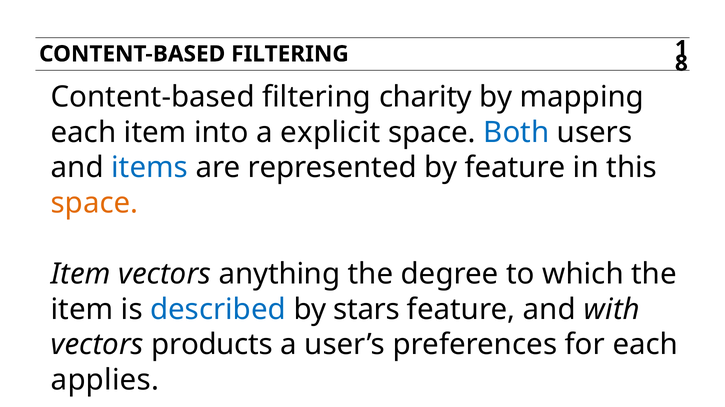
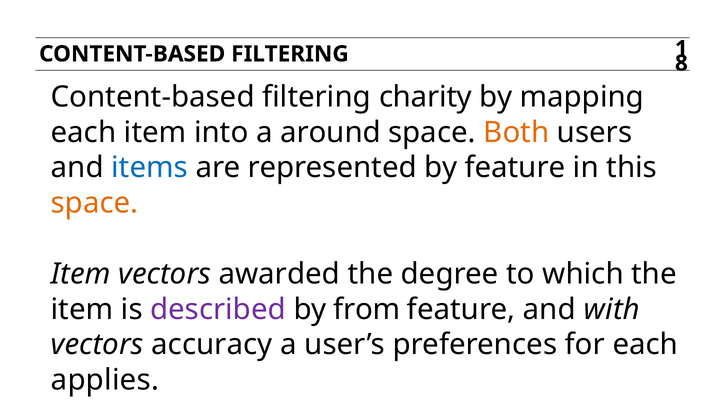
explicit: explicit -> around
Both colour: blue -> orange
anything: anything -> awarded
described colour: blue -> purple
stars: stars -> from
products: products -> accuracy
